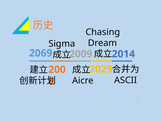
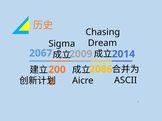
2069: 2069 -> 2067
2029: 2029 -> 2086
